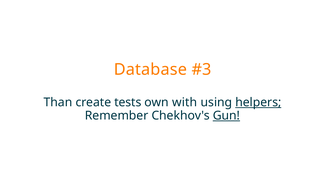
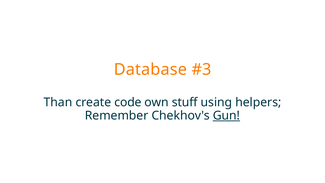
tests: tests -> code
with: with -> stuff
helpers underline: present -> none
